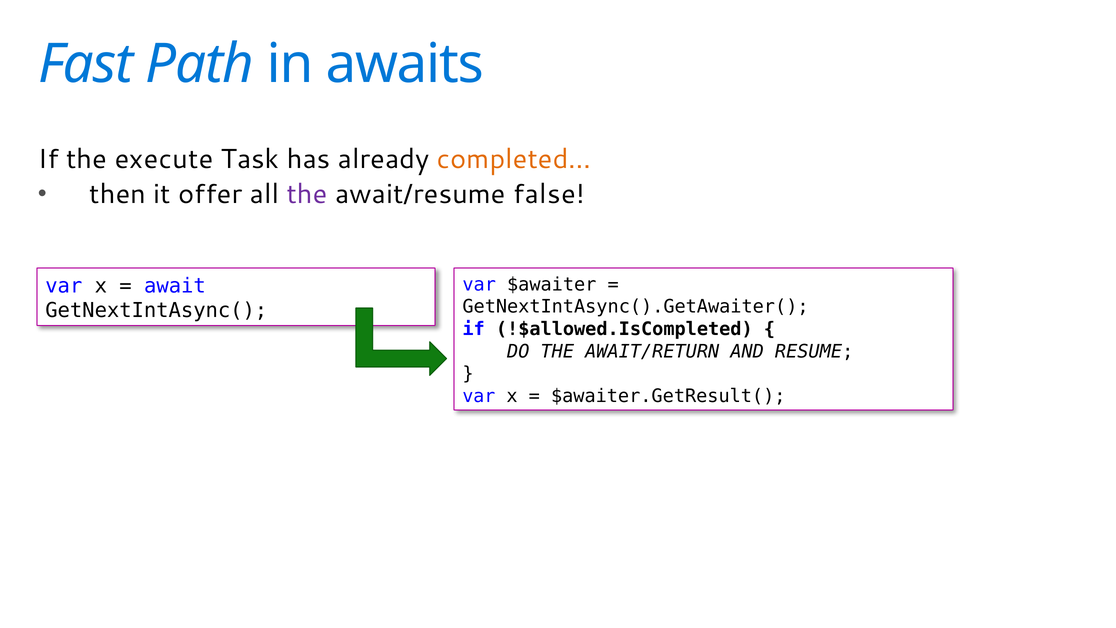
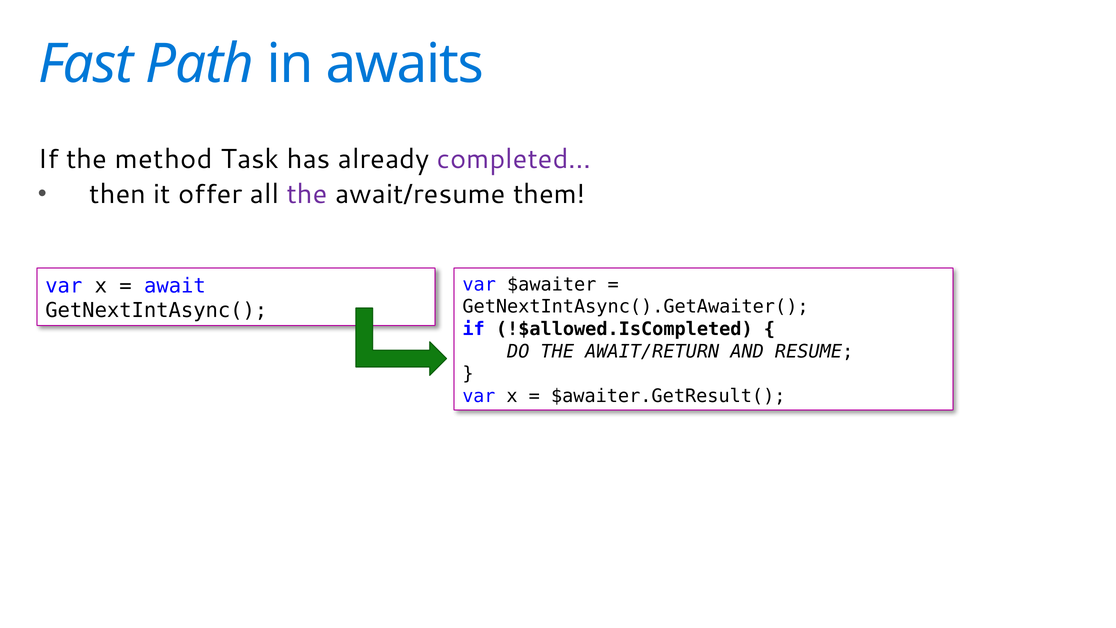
execute: execute -> method
completed… colour: orange -> purple
false: false -> them
